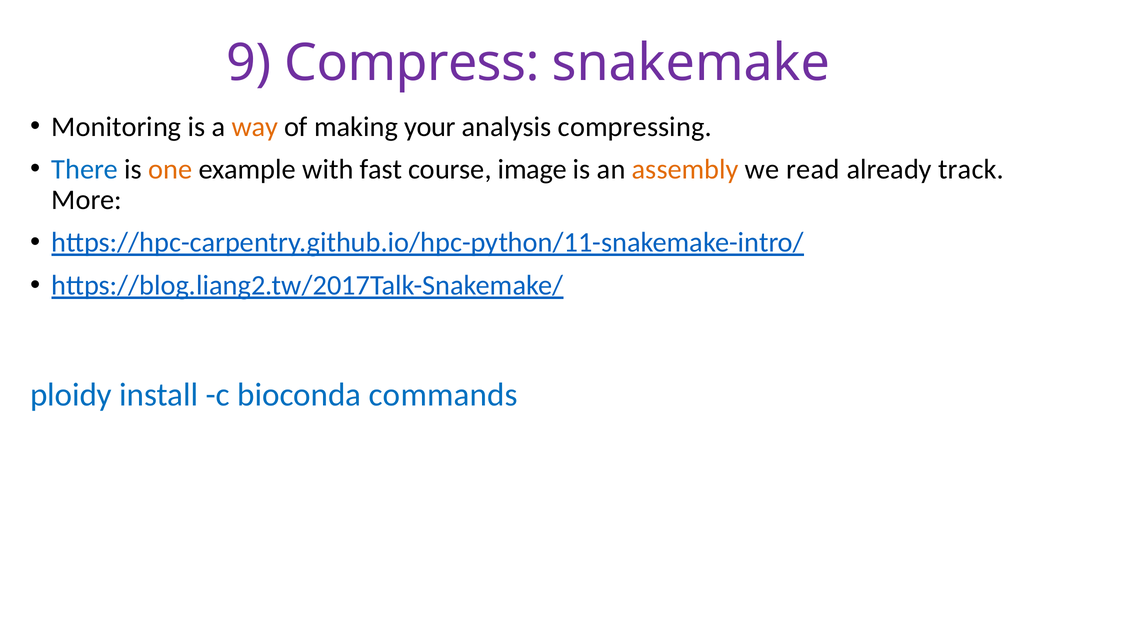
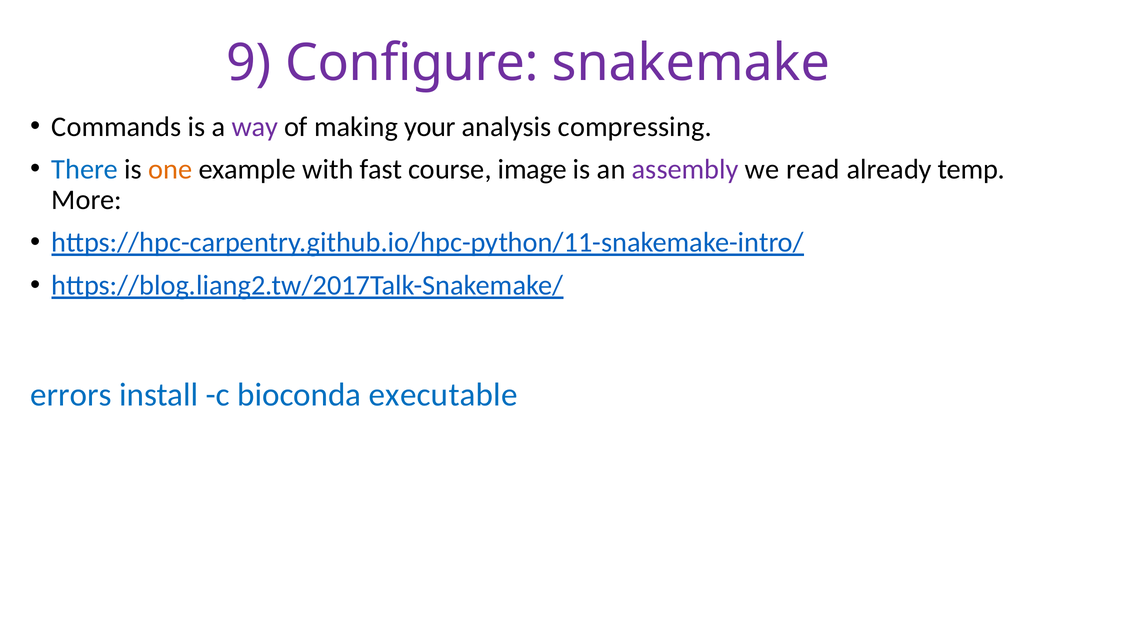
Compress: Compress -> Configure
Monitoring: Monitoring -> Commands
way colour: orange -> purple
assembly colour: orange -> purple
track: track -> temp
ploidy: ploidy -> errors
commands: commands -> executable
